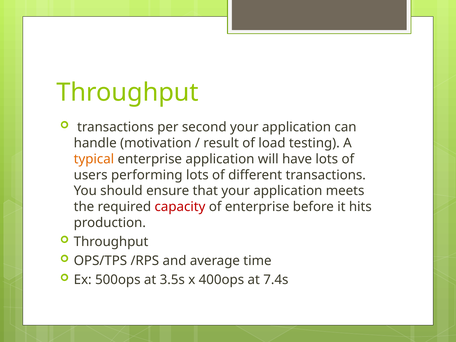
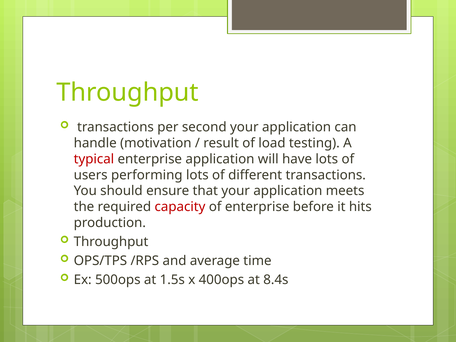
typical colour: orange -> red
3.5s: 3.5s -> 1.5s
7.4s: 7.4s -> 8.4s
